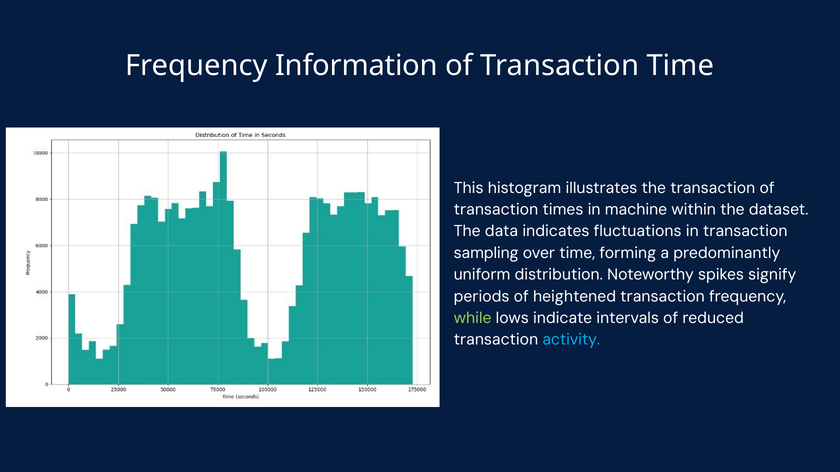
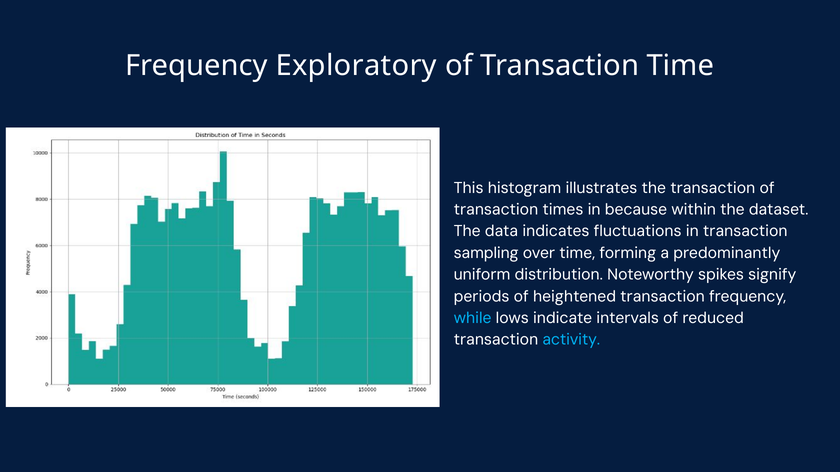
Information: Information -> Exploratory
machine: machine -> because
while colour: light green -> light blue
